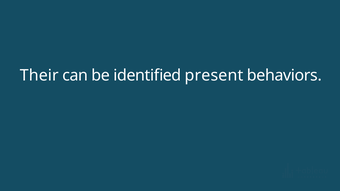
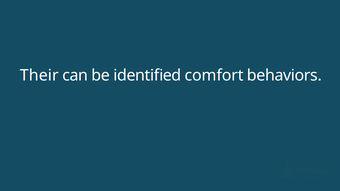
present: present -> comfort
